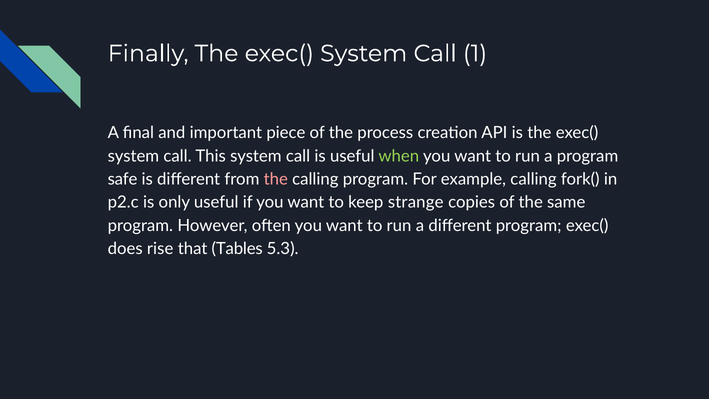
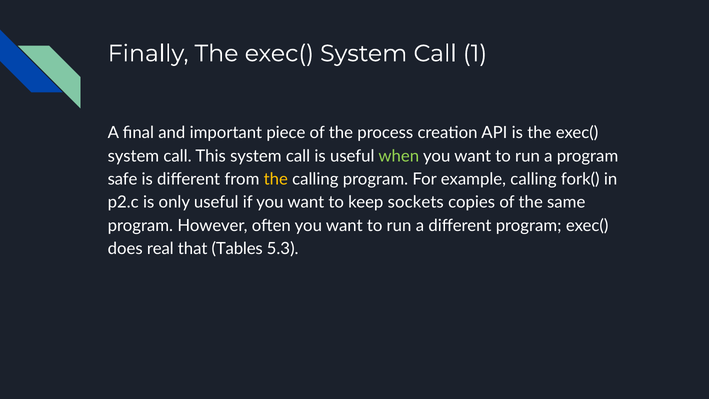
the at (276, 179) colour: pink -> yellow
strange: strange -> sockets
rise: rise -> real
